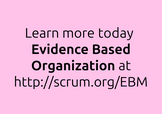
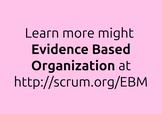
today: today -> might
